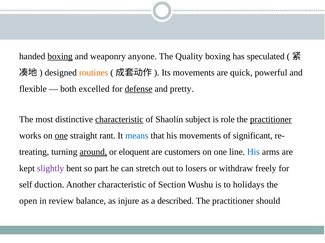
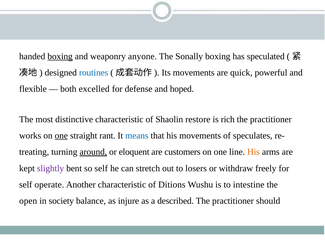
Quality: Quality -> Sonally
routines colour: orange -> blue
defense underline: present -> none
pretty: pretty -> hoped
characteristic at (119, 119) underline: present -> none
subject: subject -> restore
role: role -> rich
practitioner at (271, 119) underline: present -> none
significant: significant -> speculates
His at (253, 152) colour: blue -> orange
so part: part -> self
duction: duction -> operate
Section: Section -> Ditions
holidays: holidays -> intestine
review: review -> society
